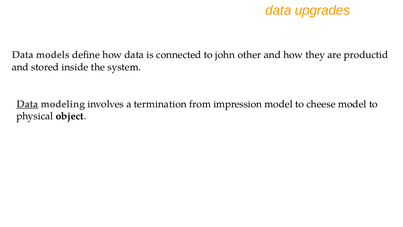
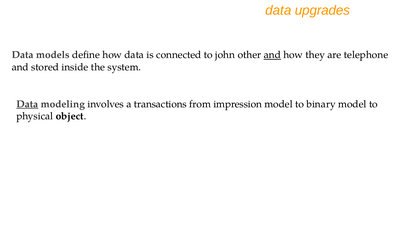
and at (272, 55) underline: none -> present
productid: productid -> telephone
termination: termination -> transactions
cheese: cheese -> binary
